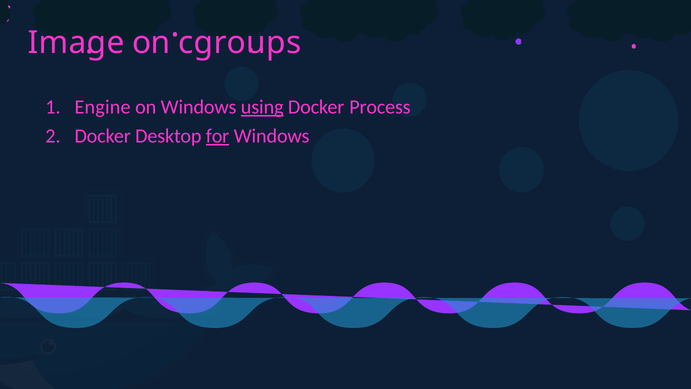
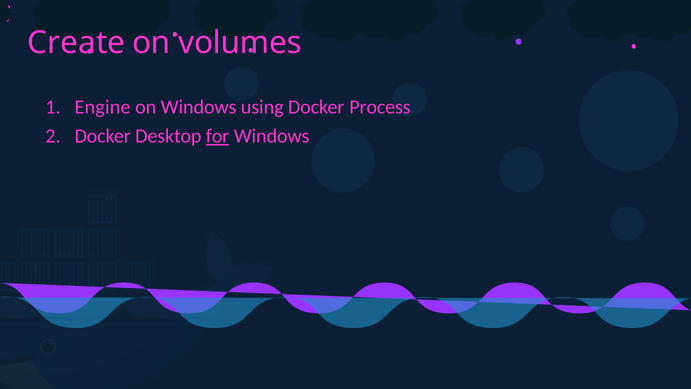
Image: Image -> Create
cgroups: cgroups -> volumes
using underline: present -> none
